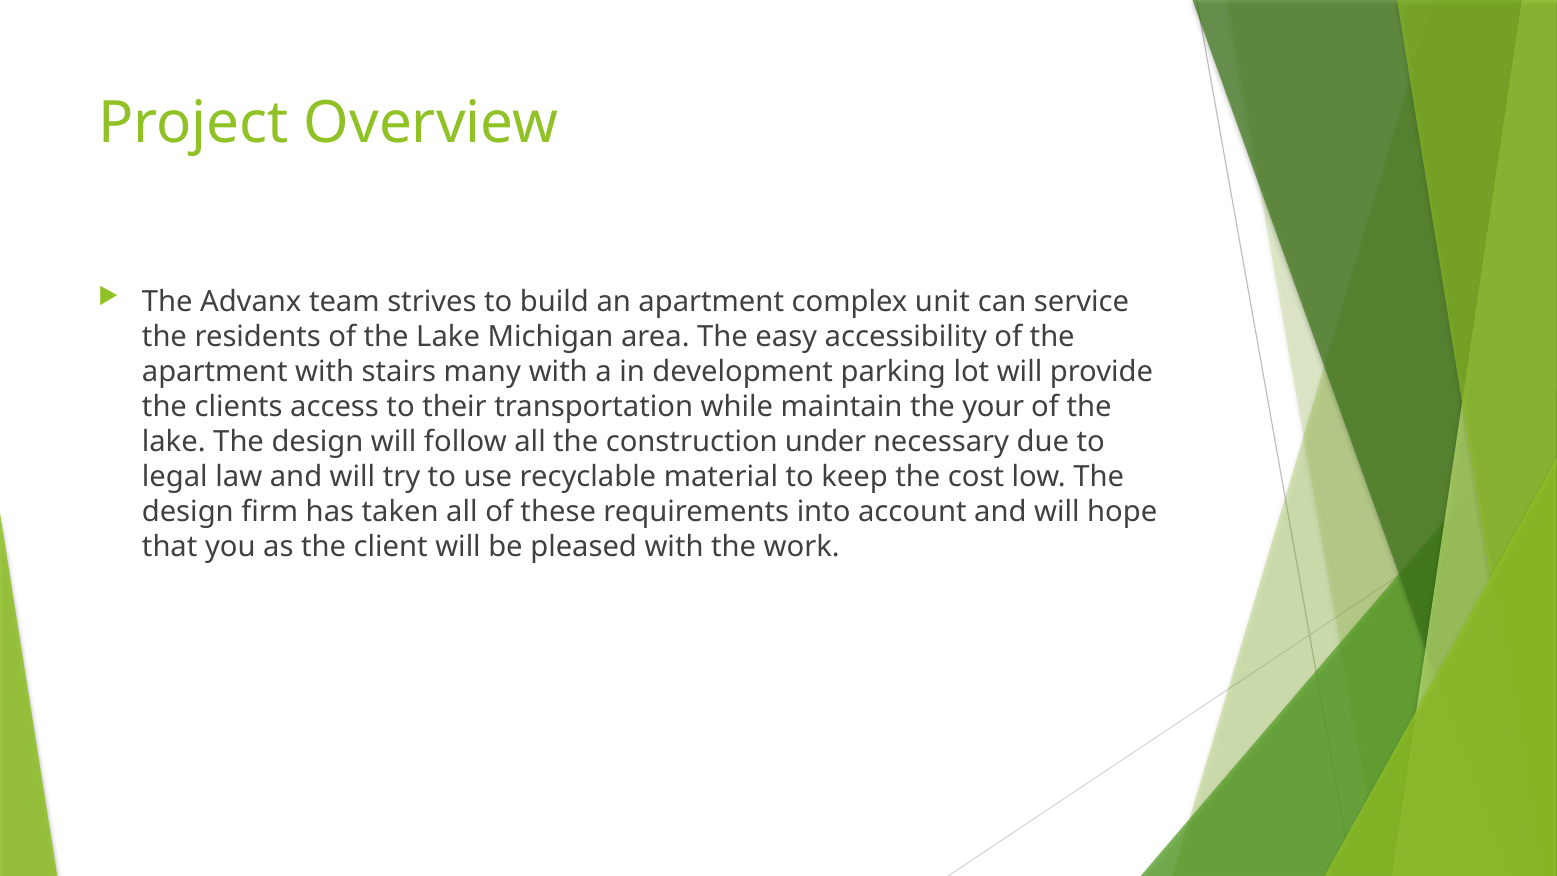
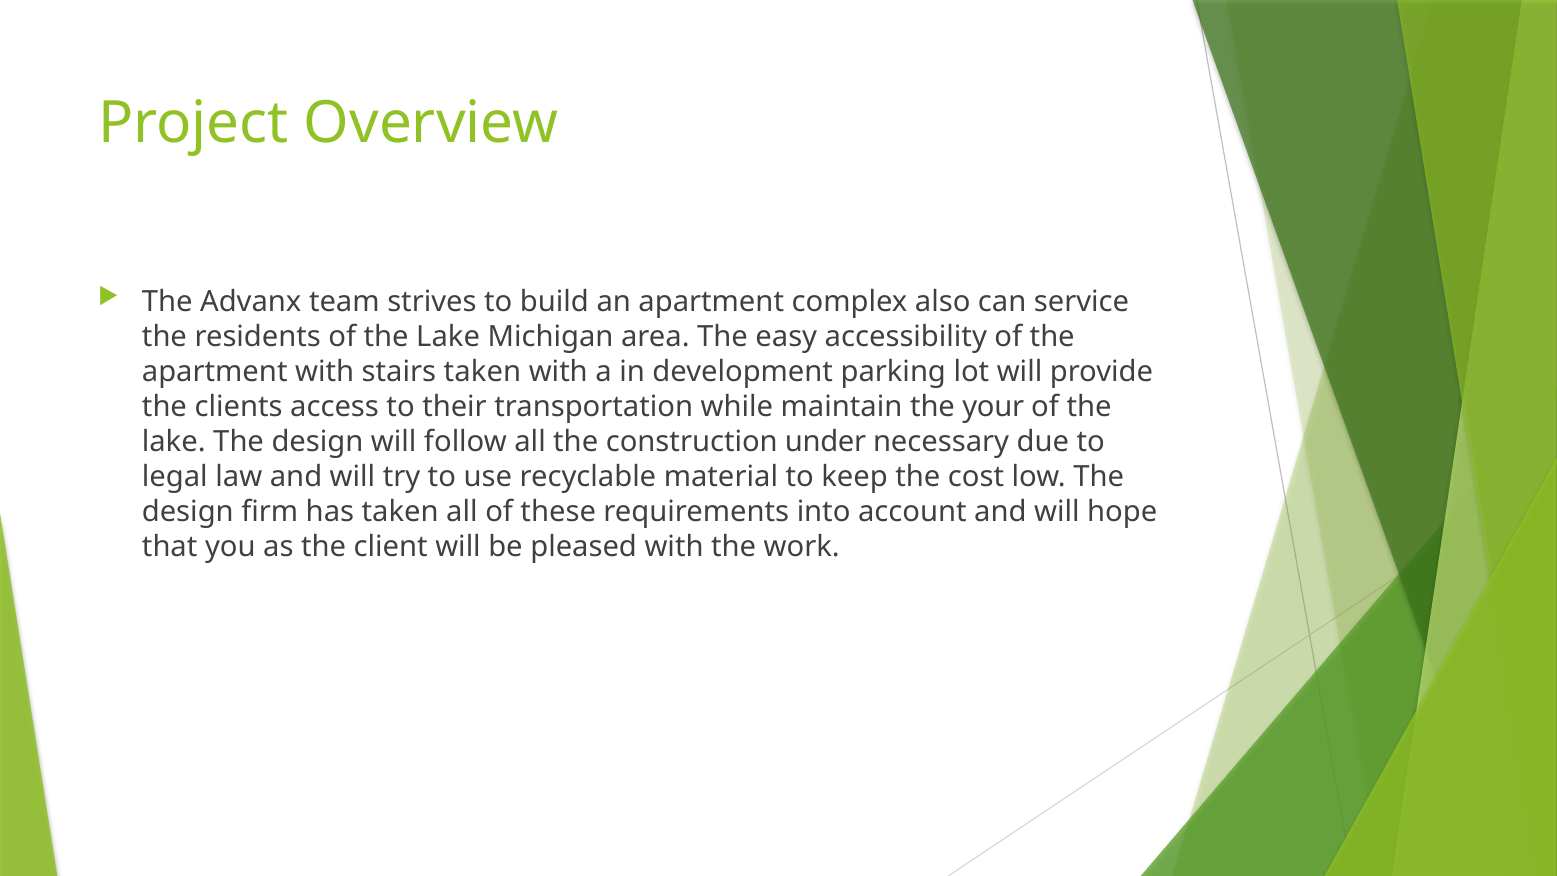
unit: unit -> also
stairs many: many -> taken
